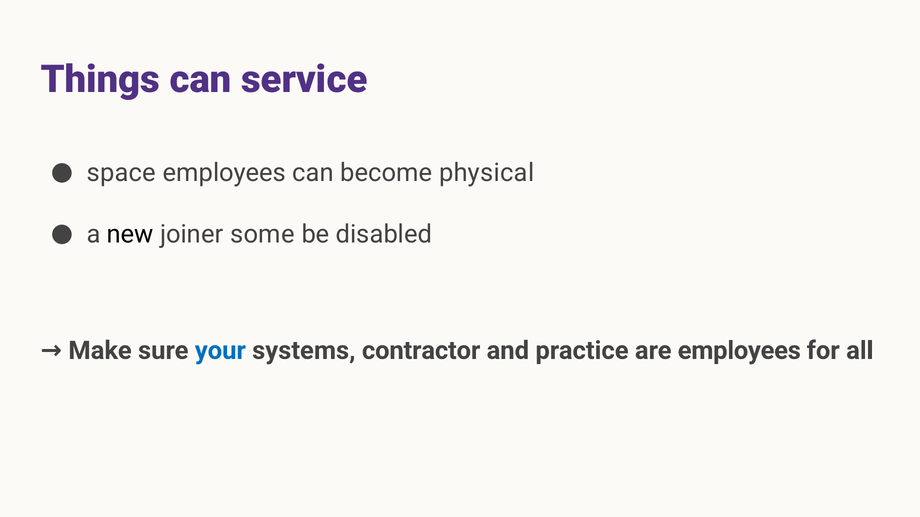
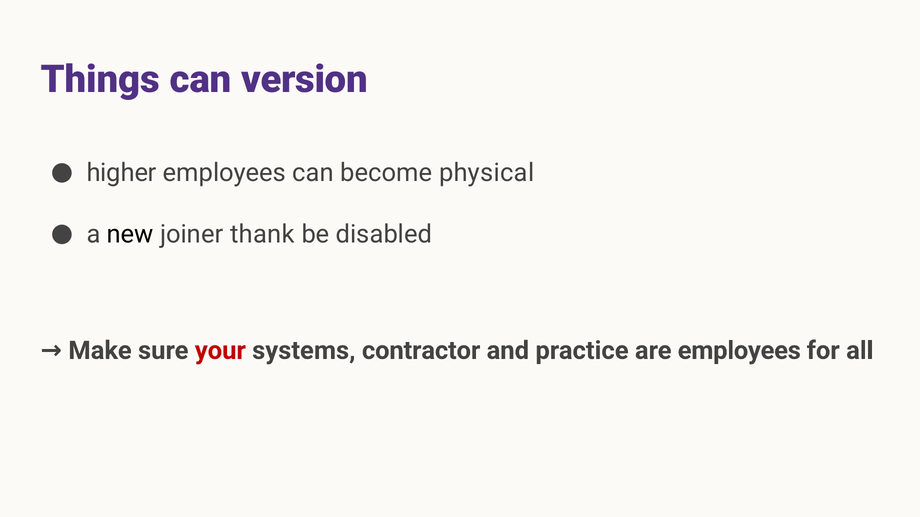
service: service -> version
space: space -> higher
some: some -> thank
your colour: blue -> red
